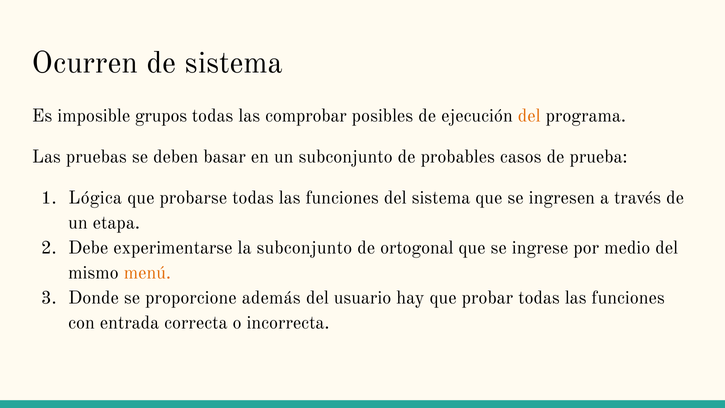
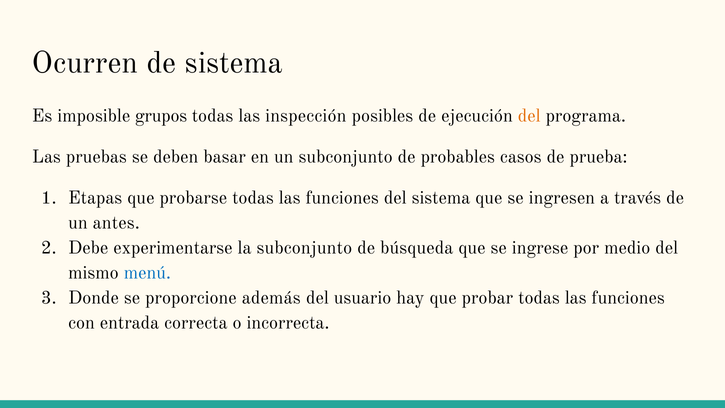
comprobar: comprobar -> inspección
Lógica: Lógica -> Etapas
etapa: etapa -> antes
ortogonal: ortogonal -> búsqueda
menú colour: orange -> blue
